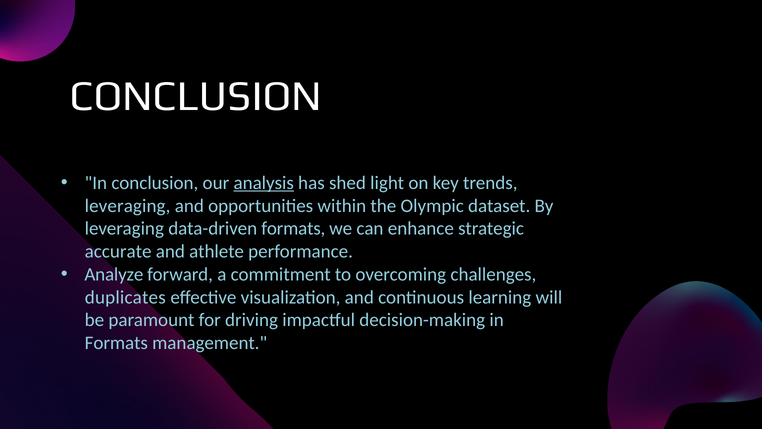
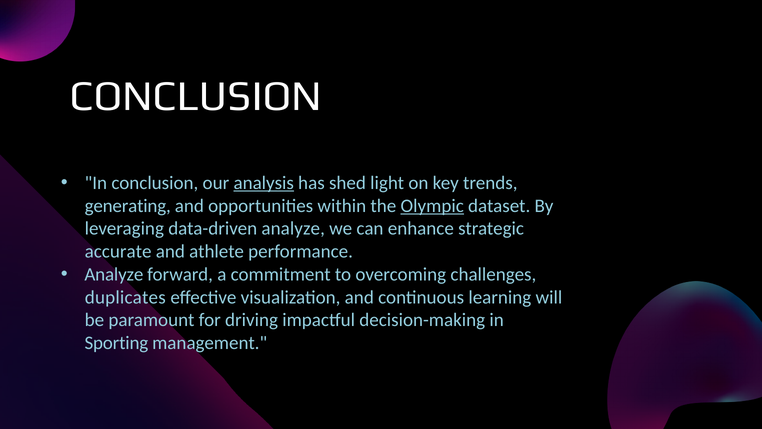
leveraging at (128, 206): leveraging -> generating
Olympic underline: none -> present
data-driven formats: formats -> analyze
Formats at (116, 343): Formats -> Sporting
